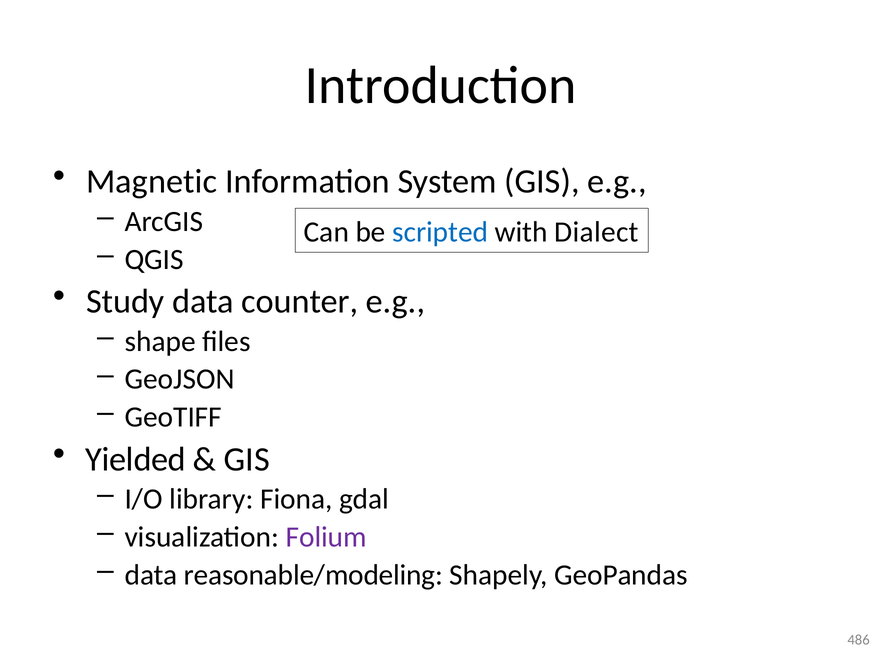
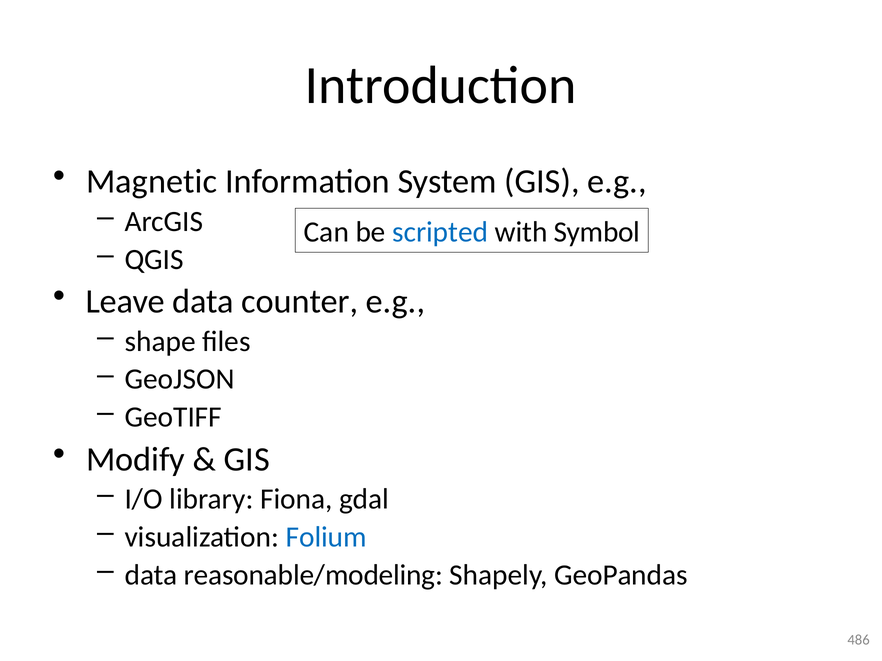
Dialect: Dialect -> Symbol
Study: Study -> Leave
Yielded: Yielded -> Modify
Folium colour: purple -> blue
